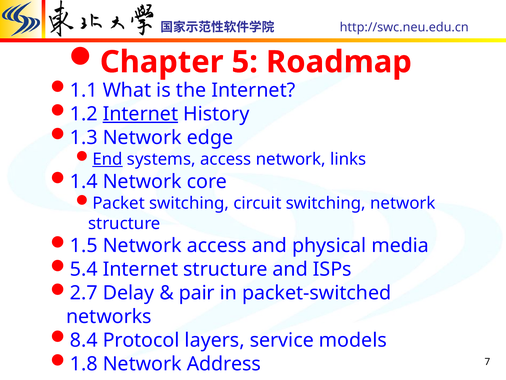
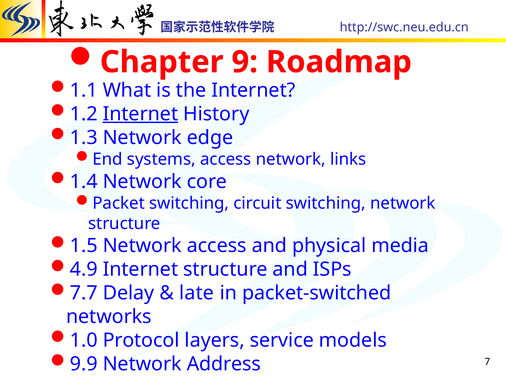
5: 5 -> 9
End underline: present -> none
5.4: 5.4 -> 4.9
2.7: 2.7 -> 7.7
pair: pair -> late
8.4: 8.4 -> 1.0
1.8: 1.8 -> 9.9
